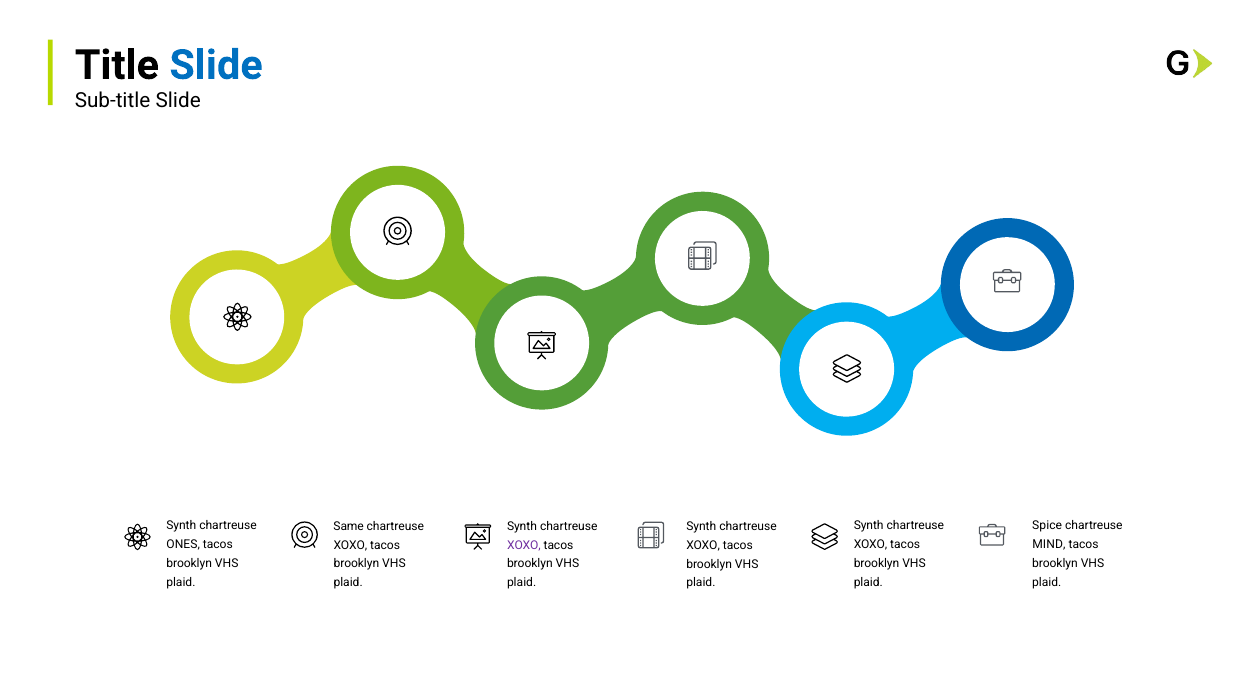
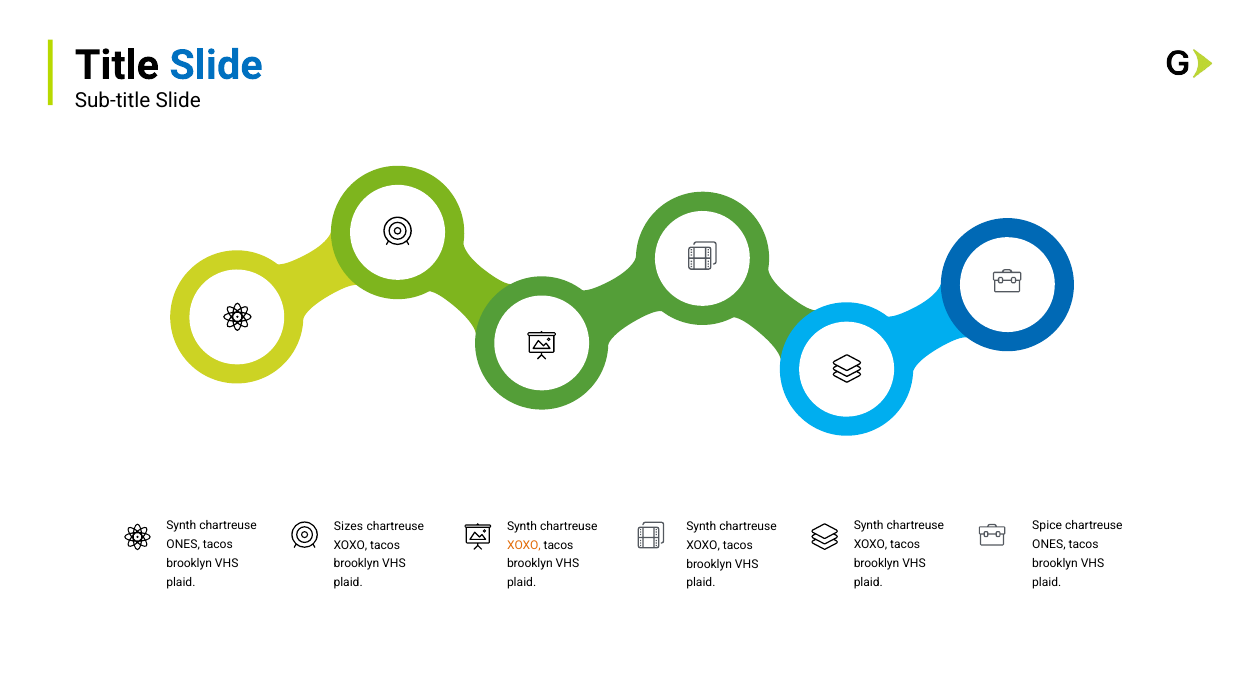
Same: Same -> Sizes
MIND at (1049, 545): MIND -> ONES
XOXO at (524, 545) colour: purple -> orange
